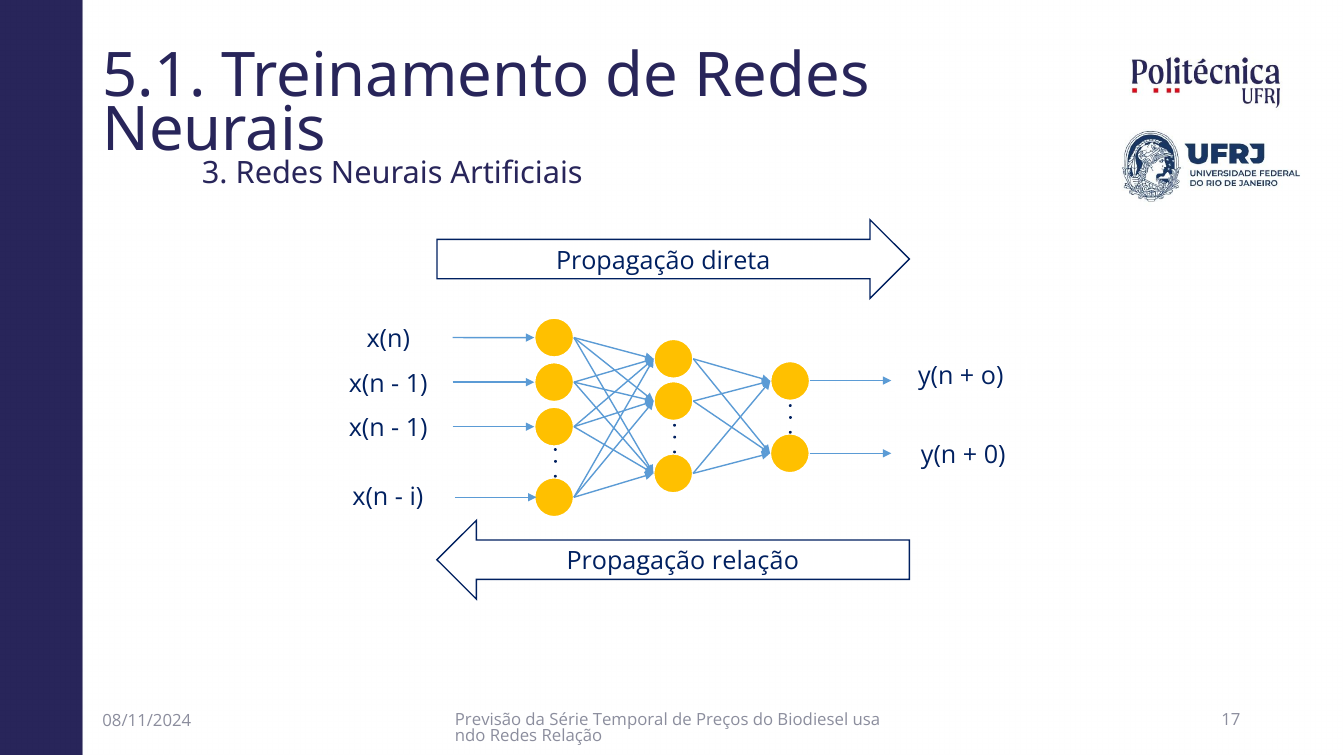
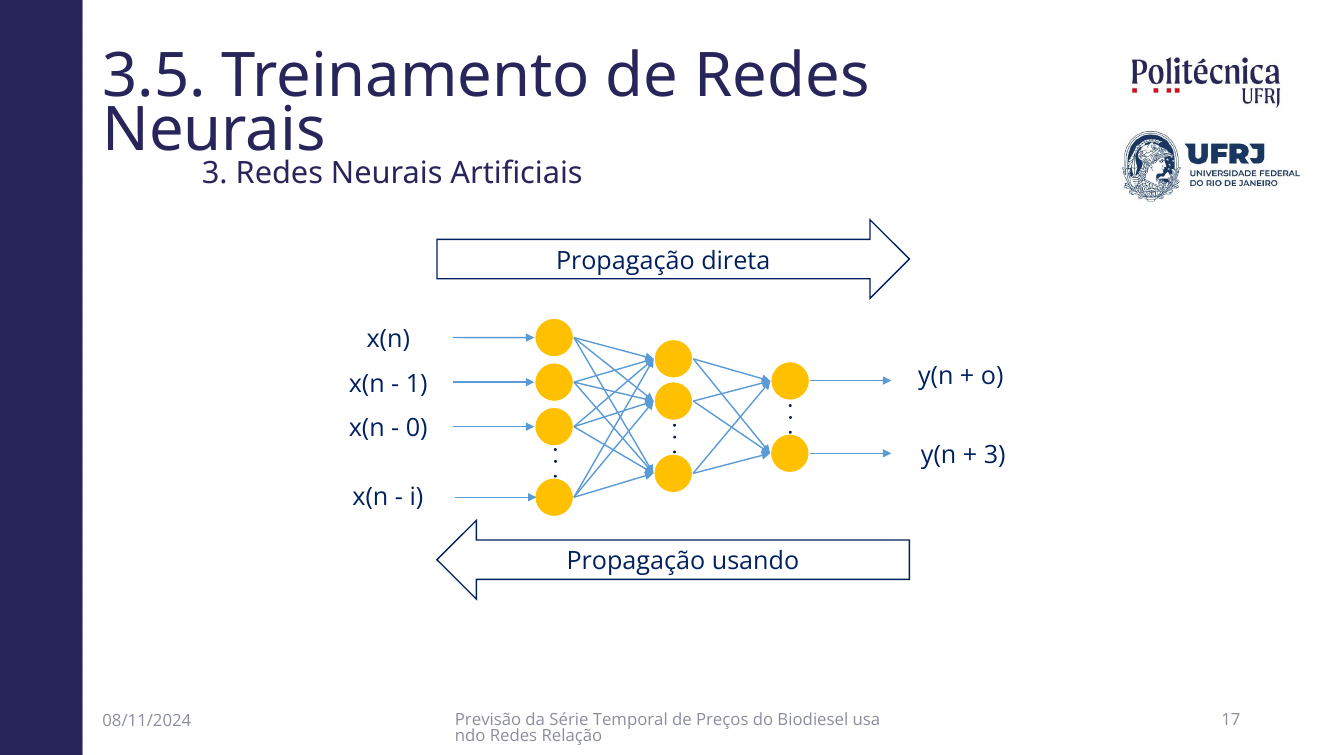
5.1: 5.1 -> 3.5
1 at (417, 429): 1 -> 0
0 at (995, 455): 0 -> 3
Propagação relação: relação -> usando
